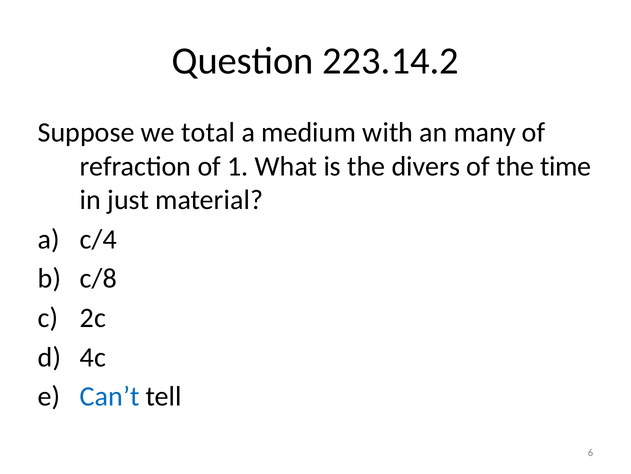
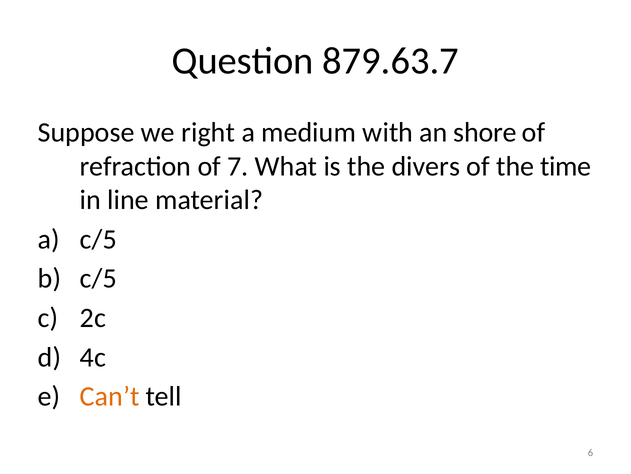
223.14.2: 223.14.2 -> 879.63.7
total: total -> right
many: many -> shore
1: 1 -> 7
just: just -> line
a c/4: c/4 -> c/5
c/8 at (98, 278): c/8 -> c/5
Can’t colour: blue -> orange
